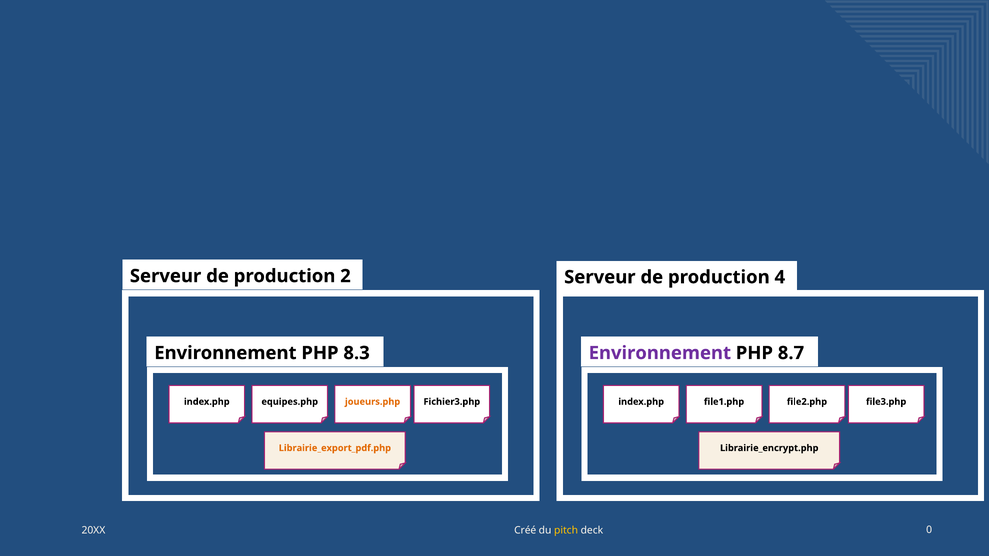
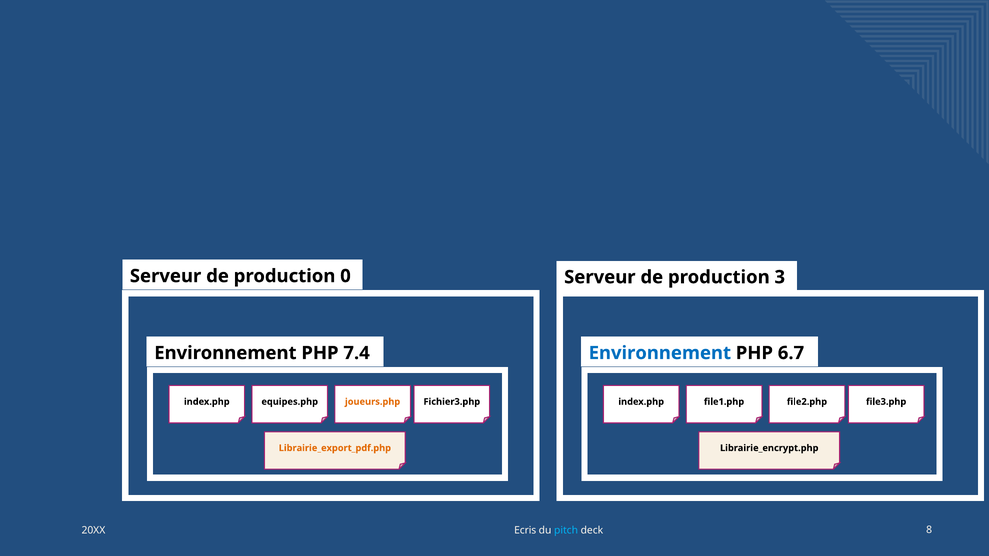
2: 2 -> 0
4: 4 -> 3
8.3: 8.3 -> 7.4
Environnement at (660, 353) colour: purple -> blue
8.7: 8.7 -> 6.7
Créé: Créé -> Ecris
pitch colour: yellow -> light blue
0: 0 -> 8
